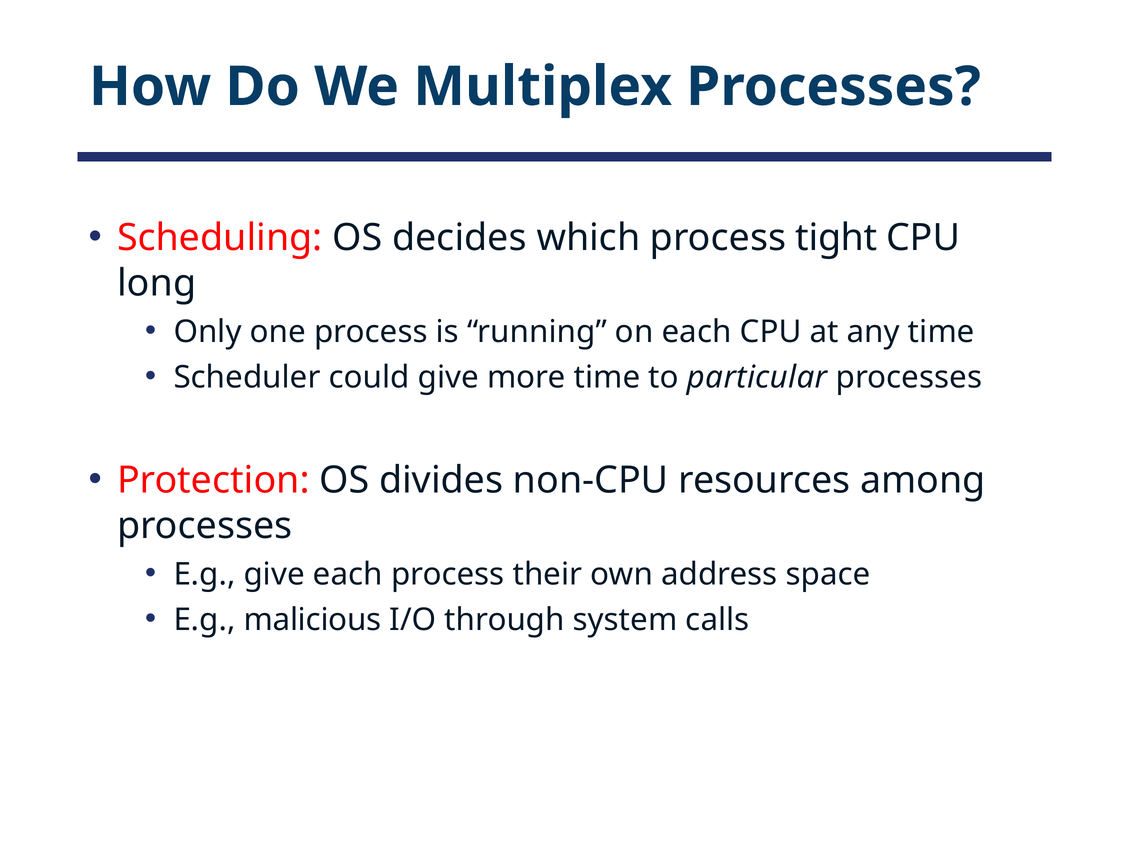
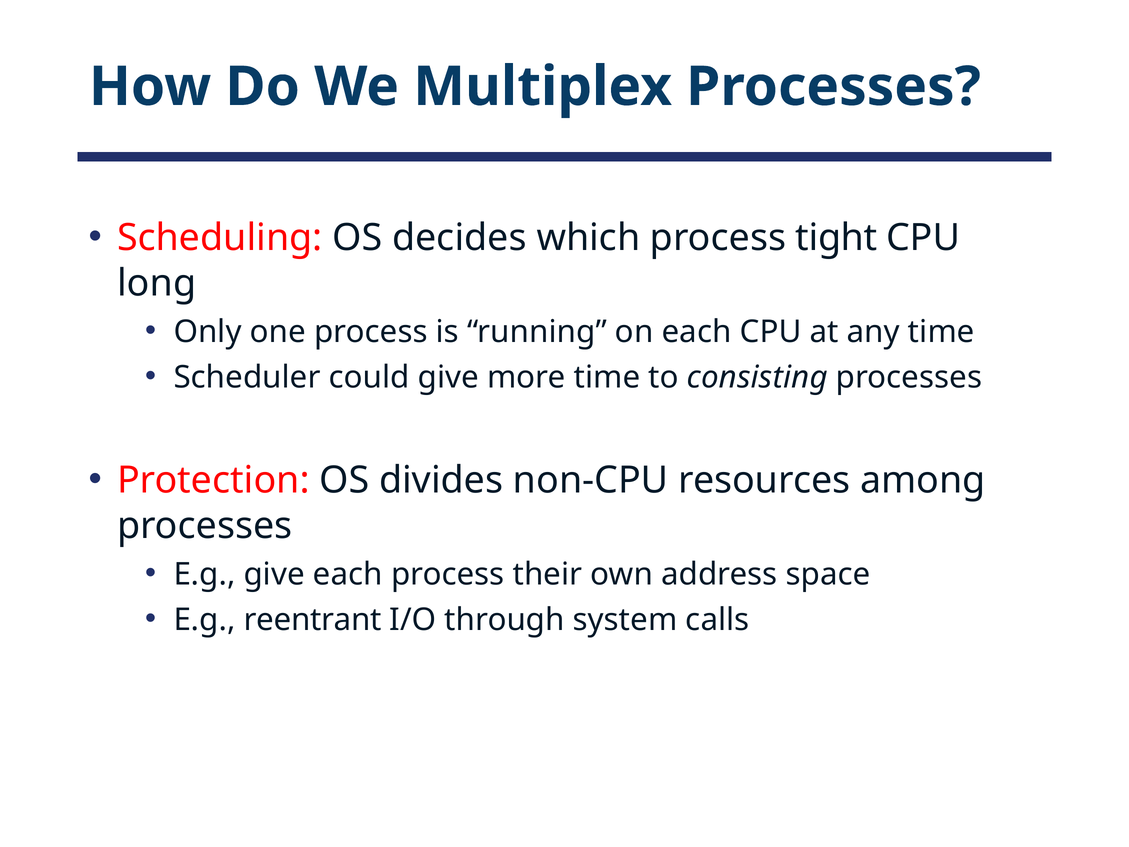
particular: particular -> consisting
malicious: malicious -> reentrant
